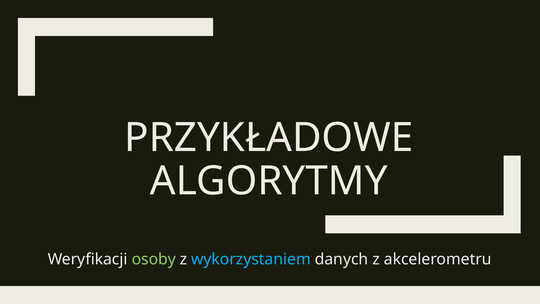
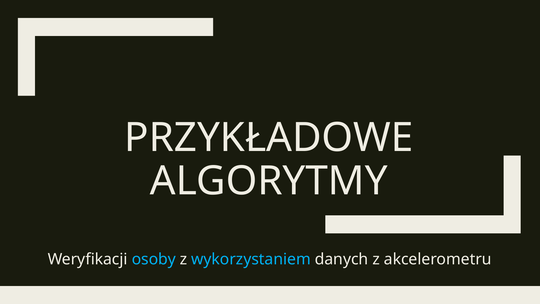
osoby colour: light green -> light blue
